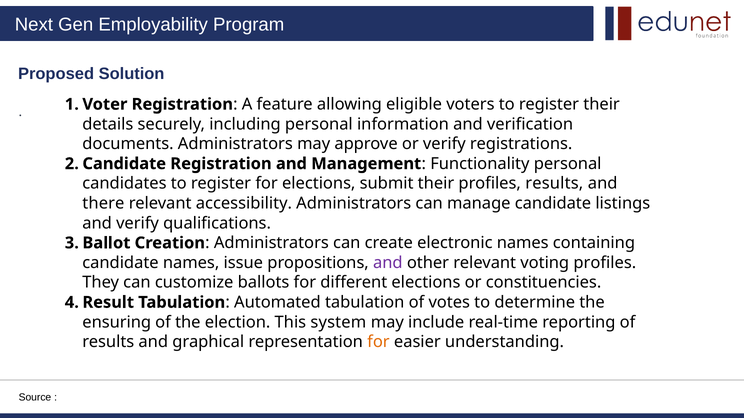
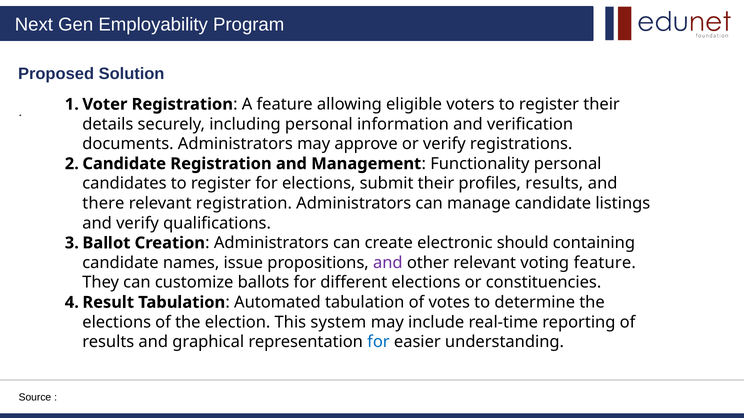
relevant accessibility: accessibility -> registration
electronic names: names -> should
voting profiles: profiles -> feature
ensuring at (117, 323): ensuring -> elections
for at (378, 342) colour: orange -> blue
